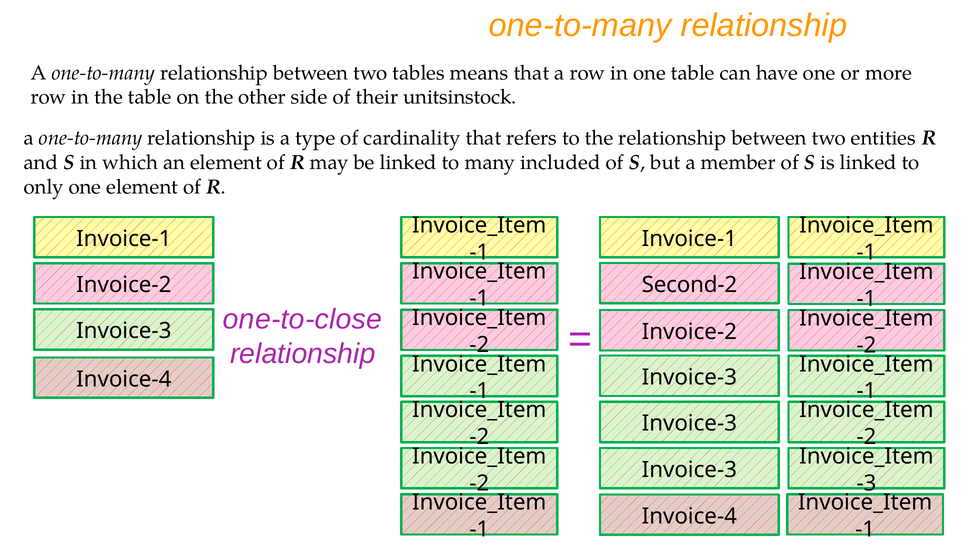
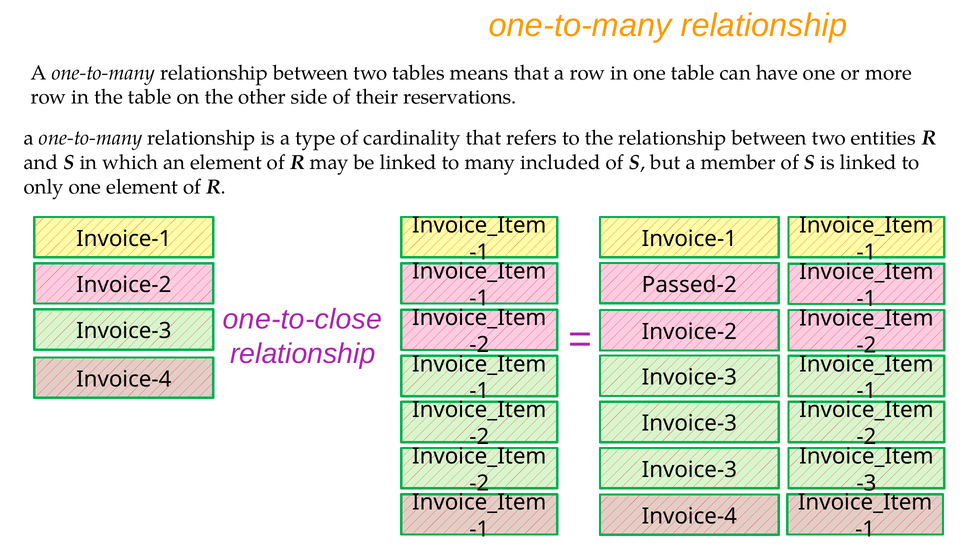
unitsinstock: unitsinstock -> reservations
Second-2: Second-2 -> Passed-2
